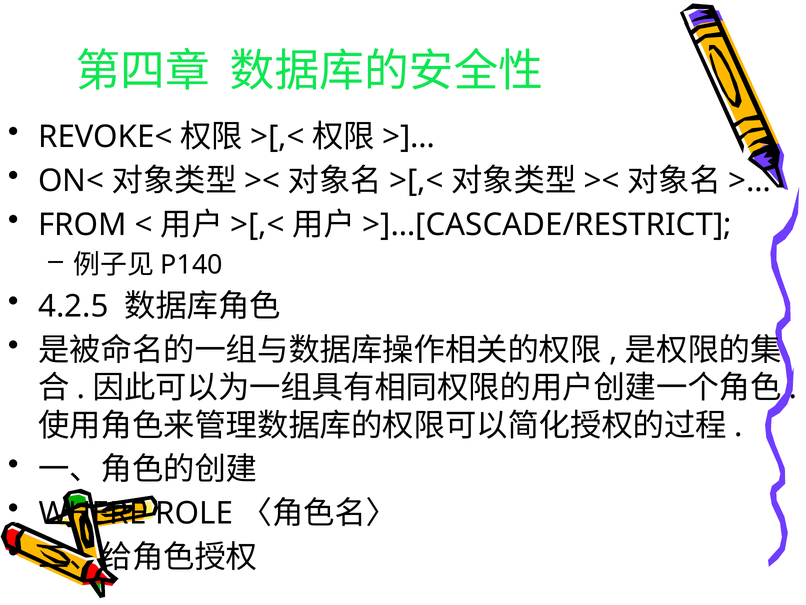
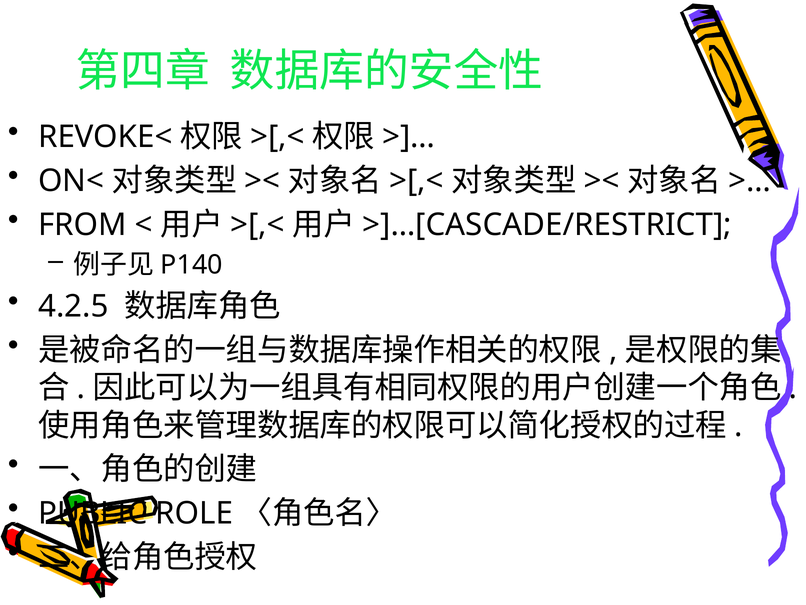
WHERE: WHERE -> PUBLIC
